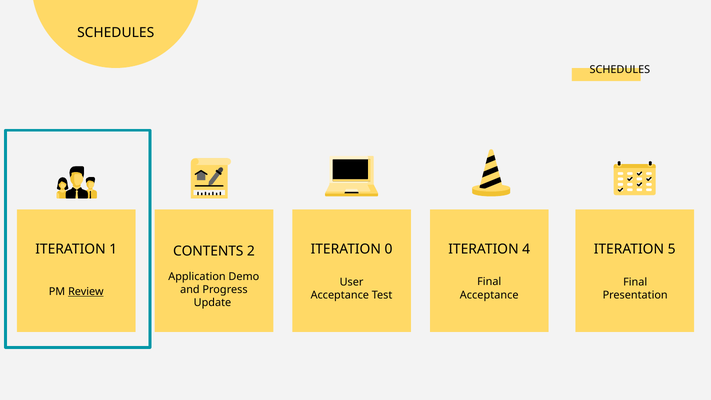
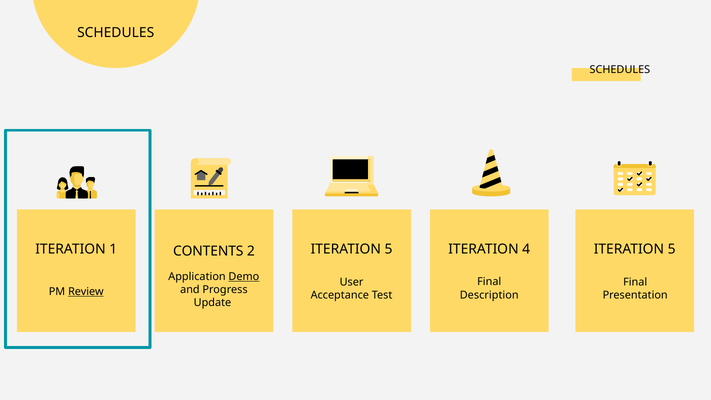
2 ITERATION 0: 0 -> 5
Demo underline: none -> present
Acceptance at (489, 295): Acceptance -> Description
